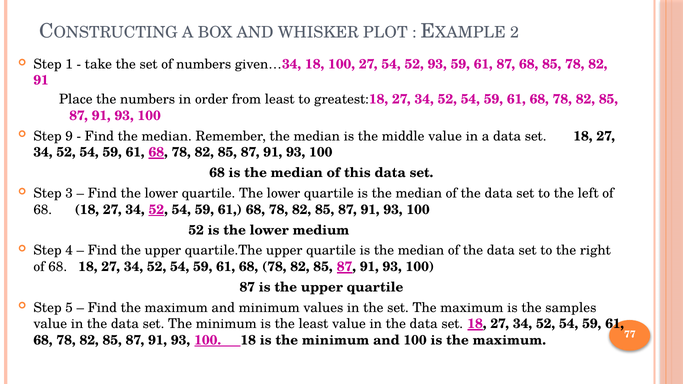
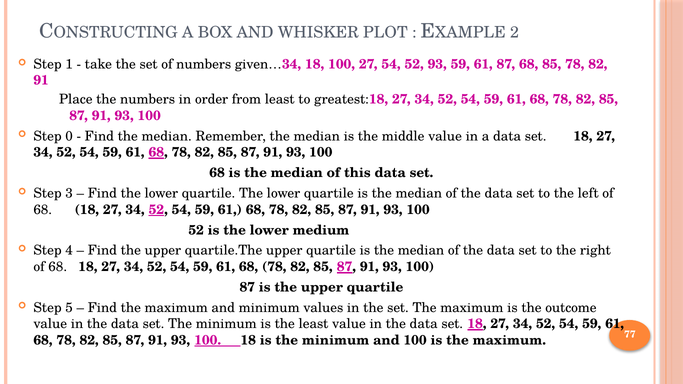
9: 9 -> 0
samples: samples -> outcome
